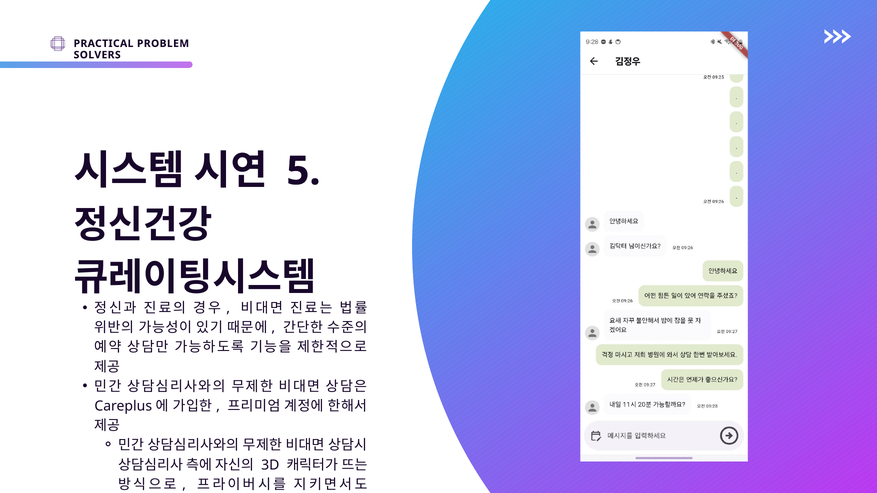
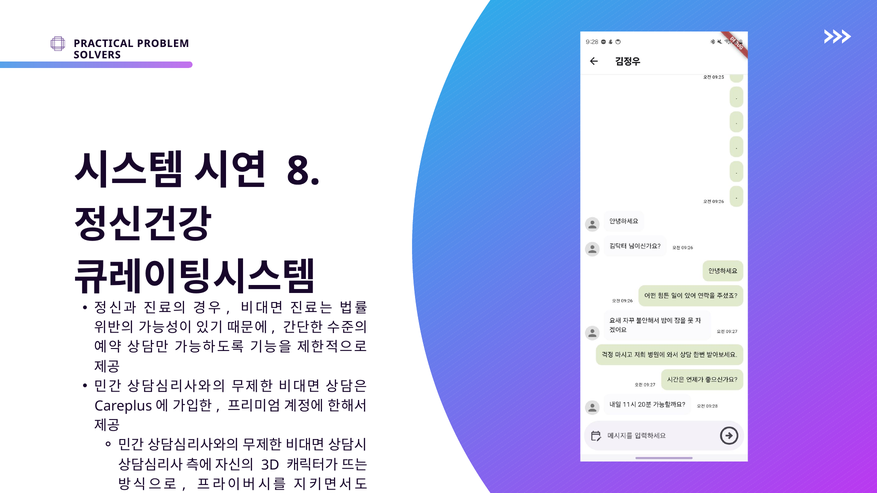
5: 5 -> 8
